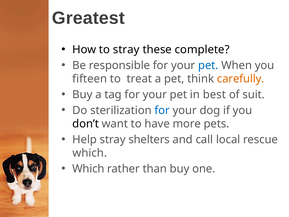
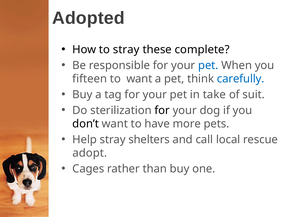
Greatest: Greatest -> Adopted
to treat: treat -> want
carefully colour: orange -> blue
best: best -> take
for at (162, 110) colour: blue -> black
which at (90, 153): which -> adopt
Which at (88, 169): Which -> Cages
